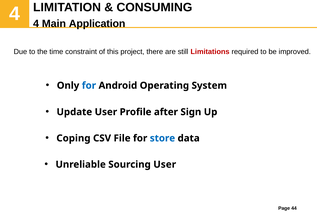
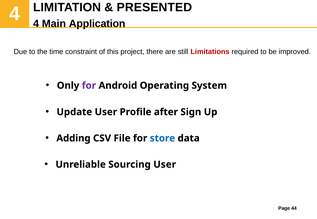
CONSUMING: CONSUMING -> PRESENTED
for at (89, 86) colour: blue -> purple
Coping: Coping -> Adding
